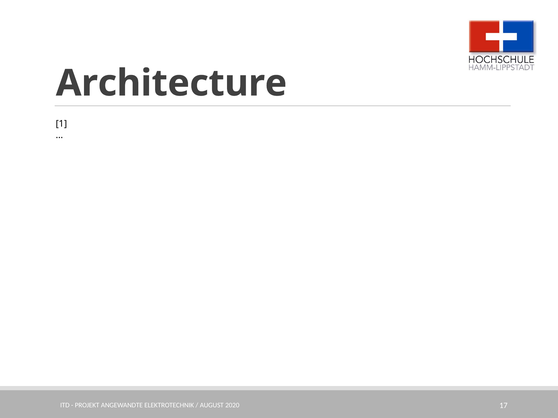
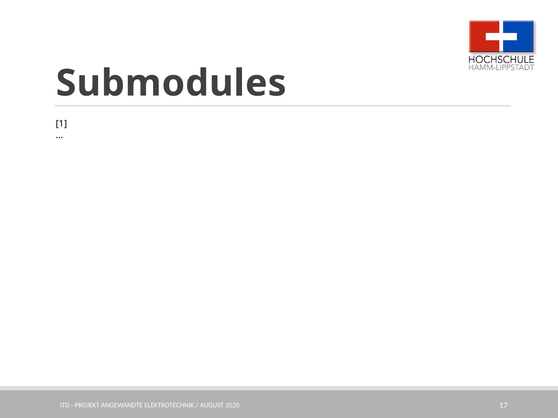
Architecture: Architecture -> Submodules
